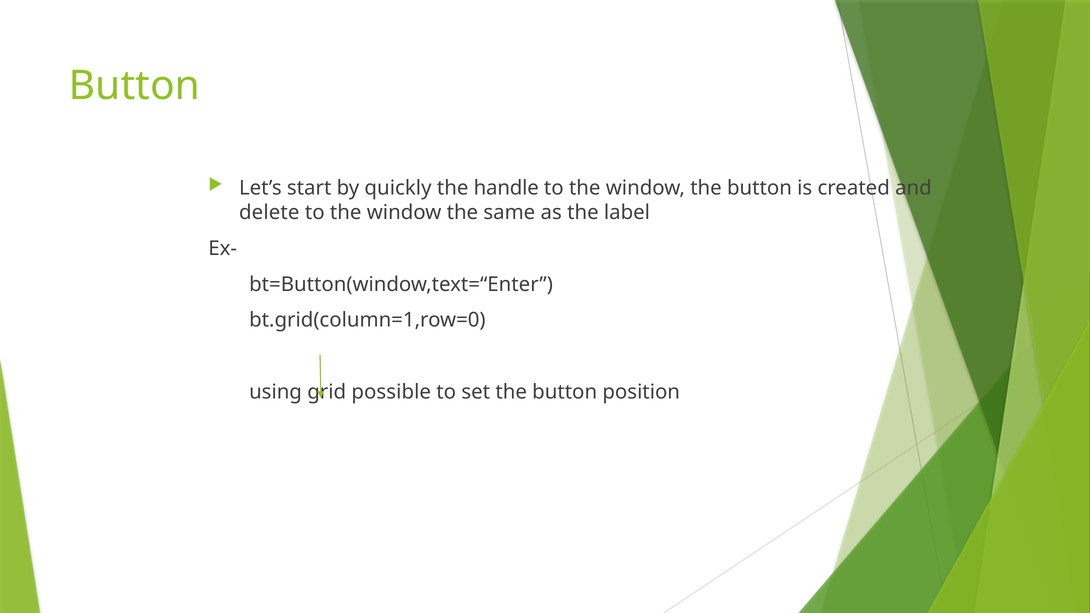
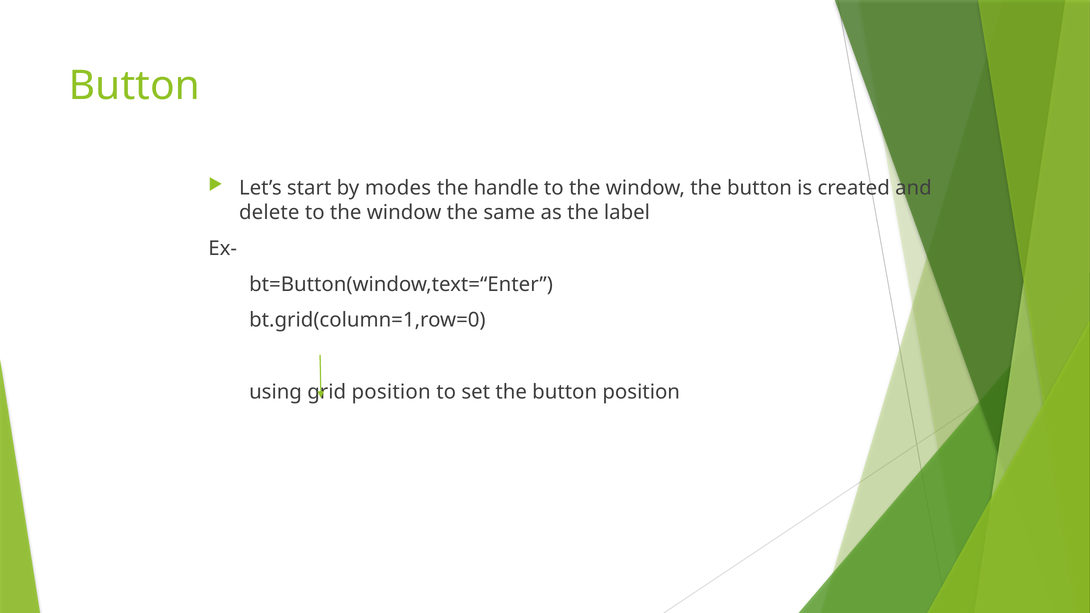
quickly: quickly -> modes
grid possible: possible -> position
